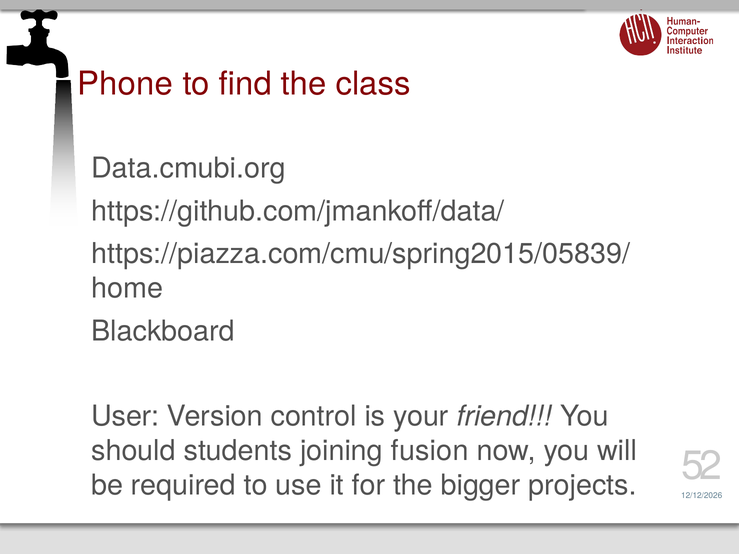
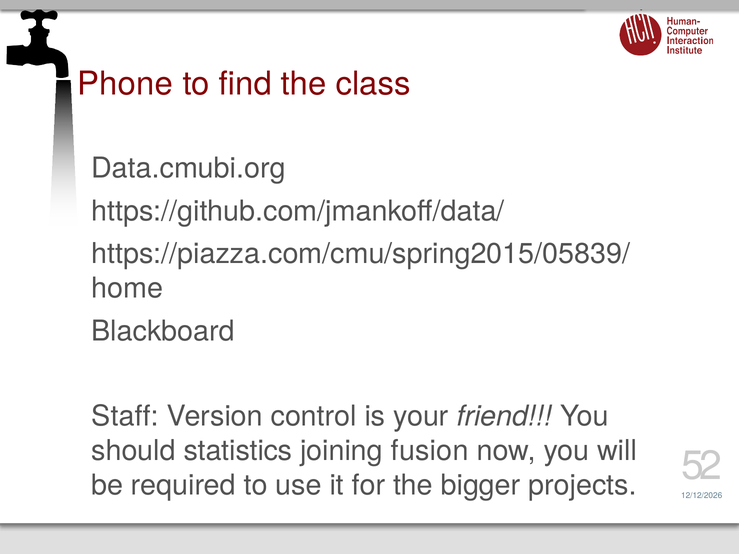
User: User -> Staff
students: students -> statistics
